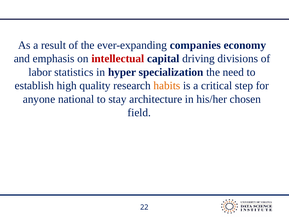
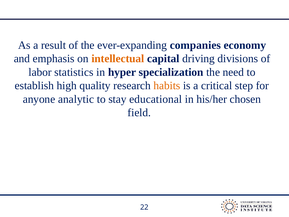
intellectual colour: red -> orange
national: national -> analytic
architecture: architecture -> educational
